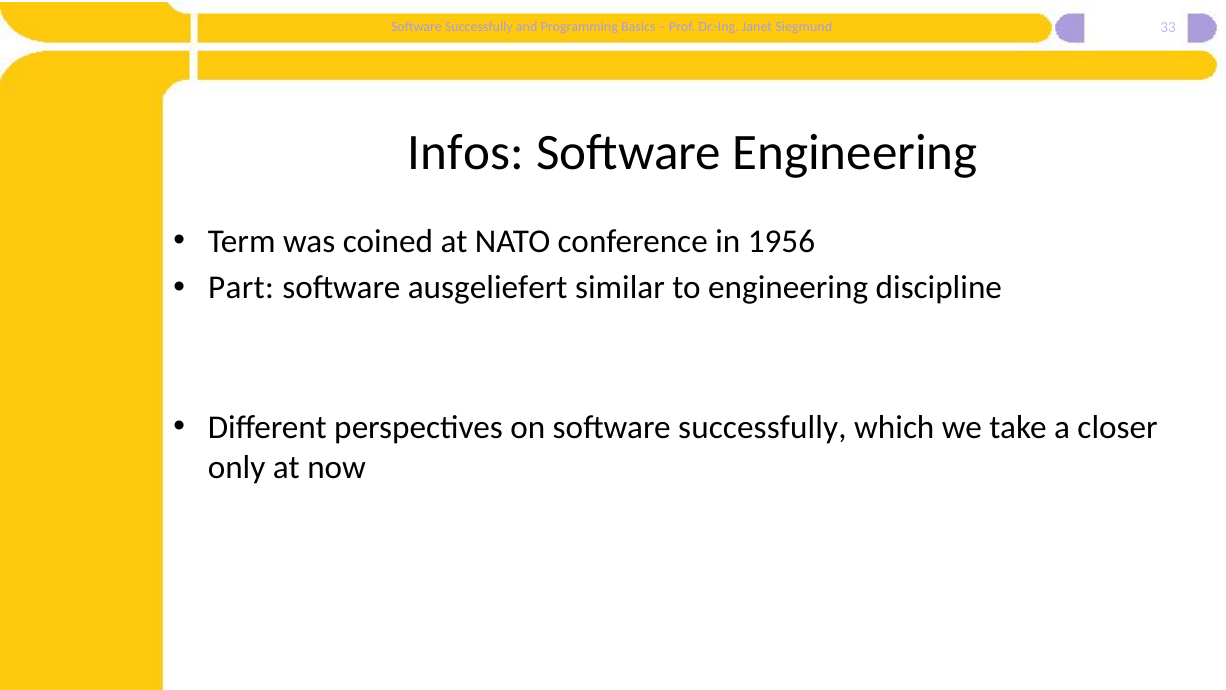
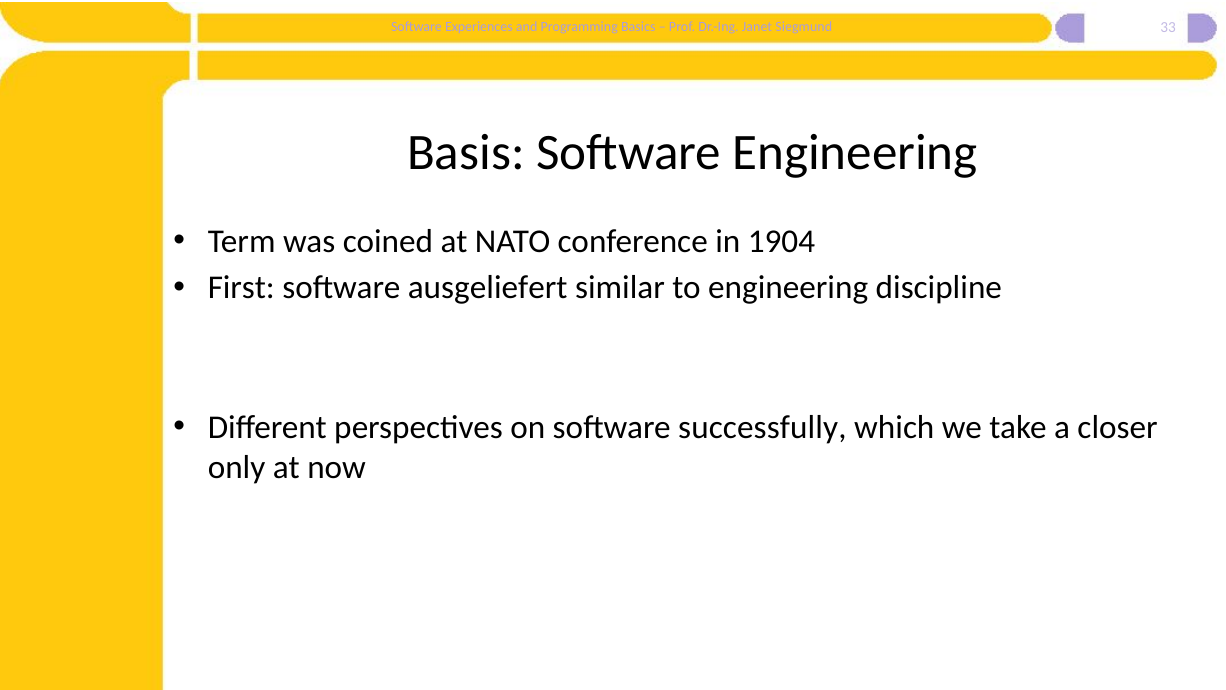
Successfully at (479, 27): Successfully -> Experiences
Infos: Infos -> Basis
1956: 1956 -> 1904
Part: Part -> First
